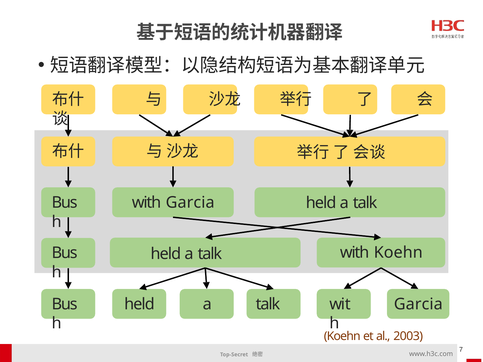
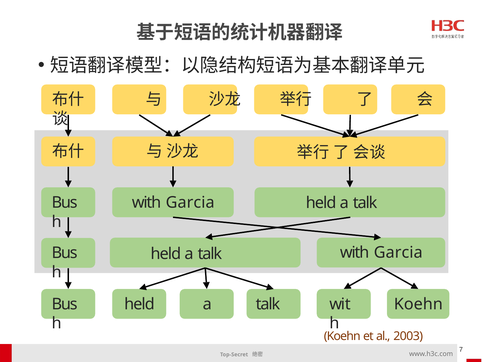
Koehn at (398, 253): Koehn -> Garcia
Garcia at (418, 304): Garcia -> Koehn
